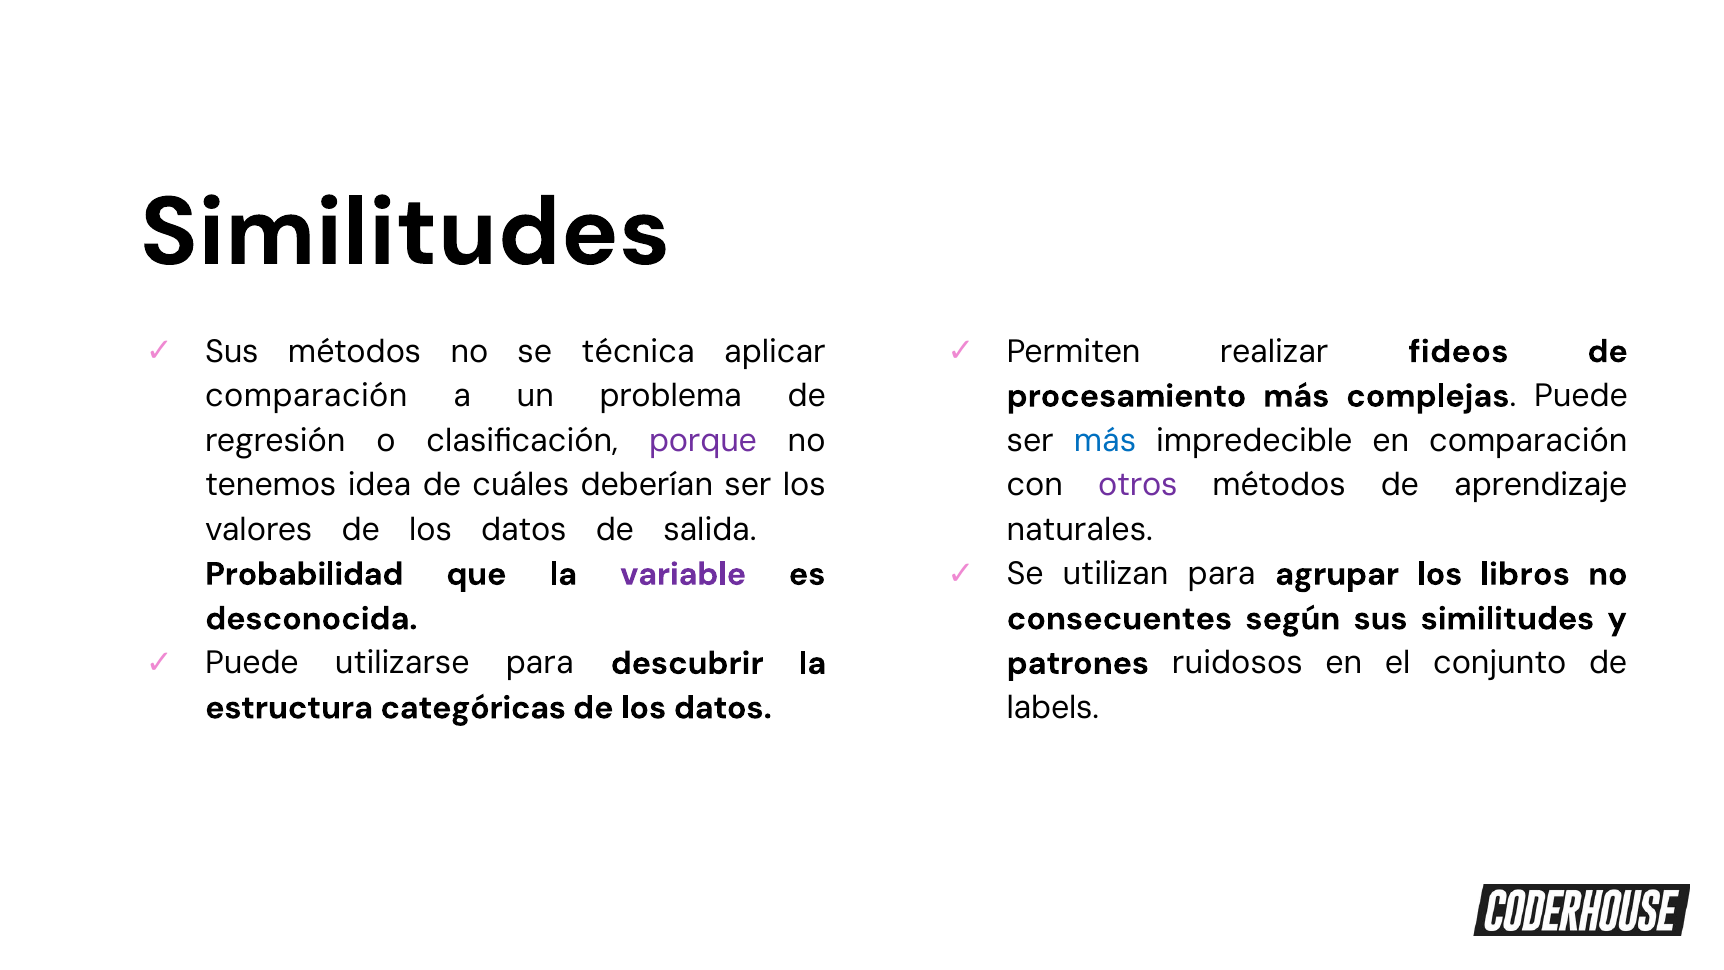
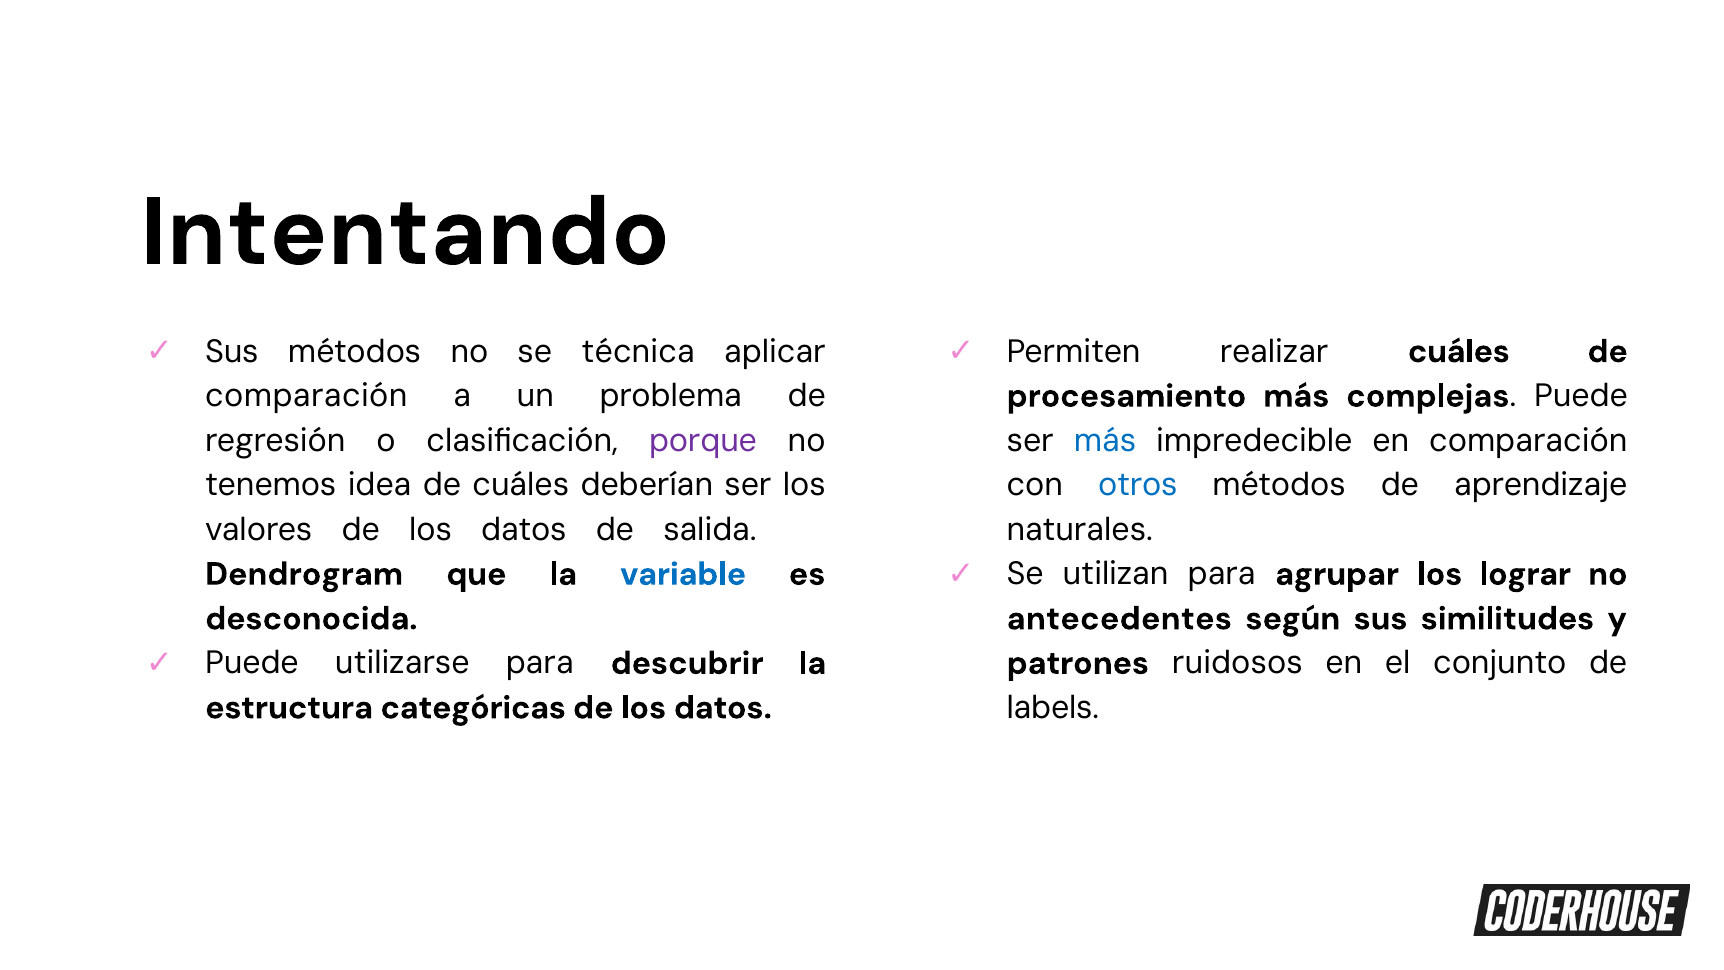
Similitudes at (405, 232): Similitudes -> Intentando
realizar fideos: fideos -> cuáles
otros colour: purple -> blue
libros: libros -> lograr
Probabilidad: Probabilidad -> Dendrogram
variable colour: purple -> blue
consecuentes: consecuentes -> antecedentes
